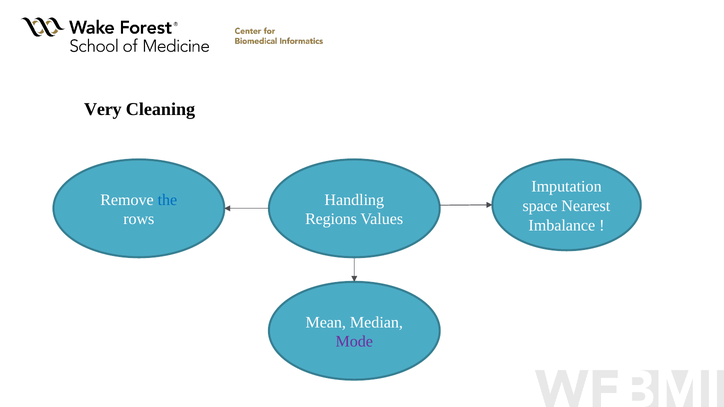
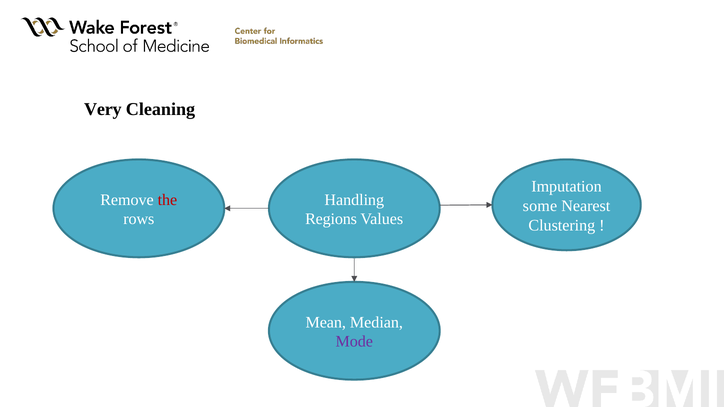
the colour: blue -> red
space: space -> some
Imbalance: Imbalance -> Clustering
